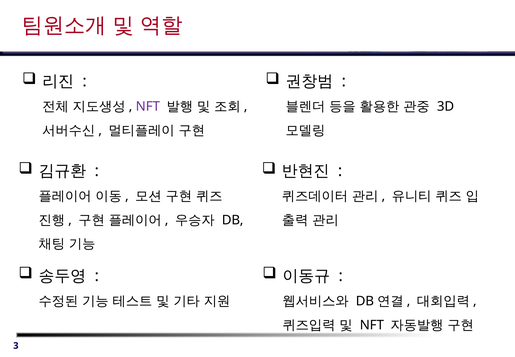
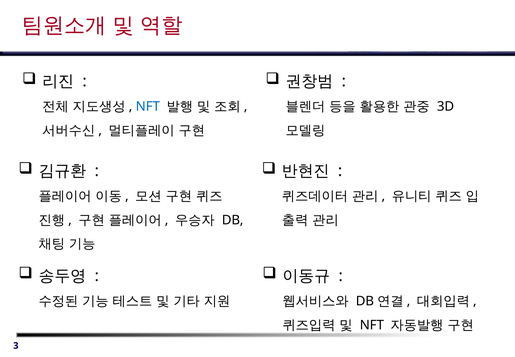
NFT at (148, 106) colour: purple -> blue
